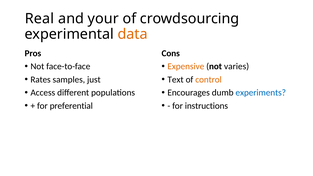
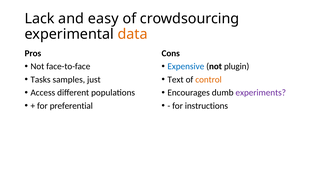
Real: Real -> Lack
your: your -> easy
Expensive colour: orange -> blue
varies: varies -> plugin
Rates: Rates -> Tasks
experiments colour: blue -> purple
